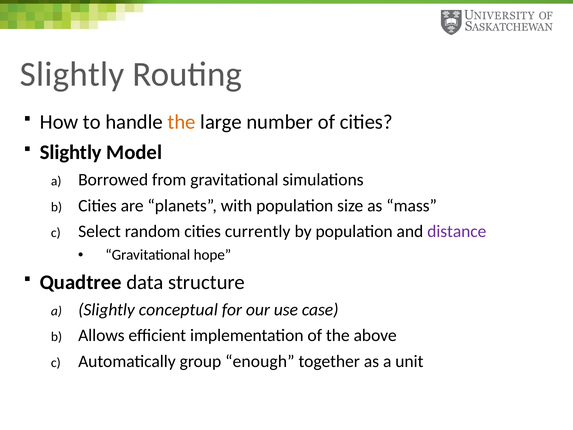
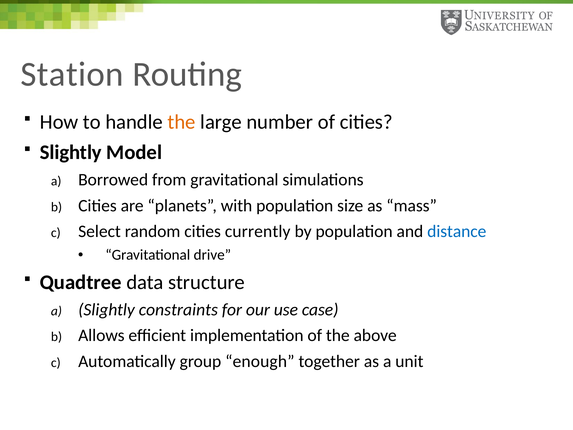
Slightly at (72, 74): Slightly -> Station
distance colour: purple -> blue
hope: hope -> drive
conceptual: conceptual -> constraints
